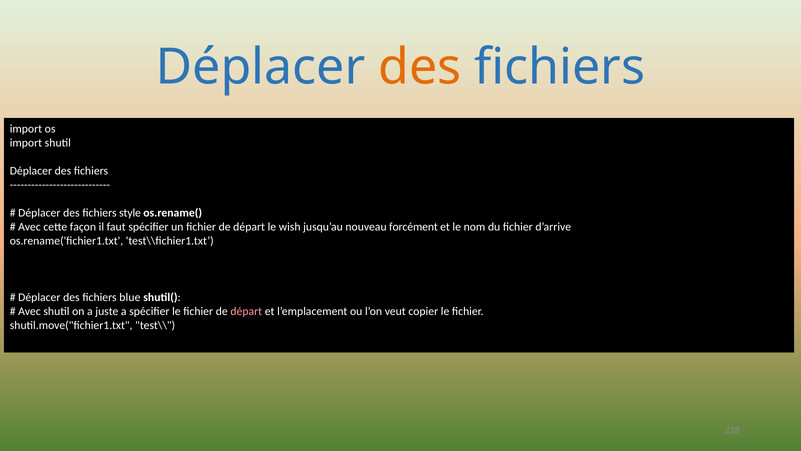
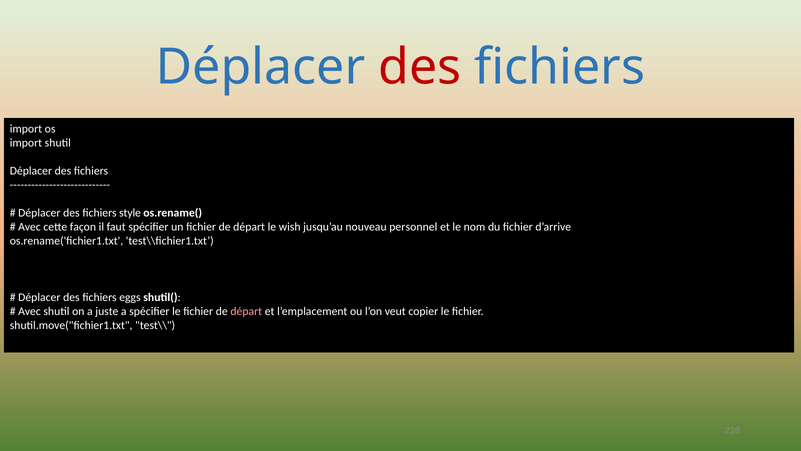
des at (420, 67) colour: orange -> red
forcément: forcément -> personnel
blue: blue -> eggs
